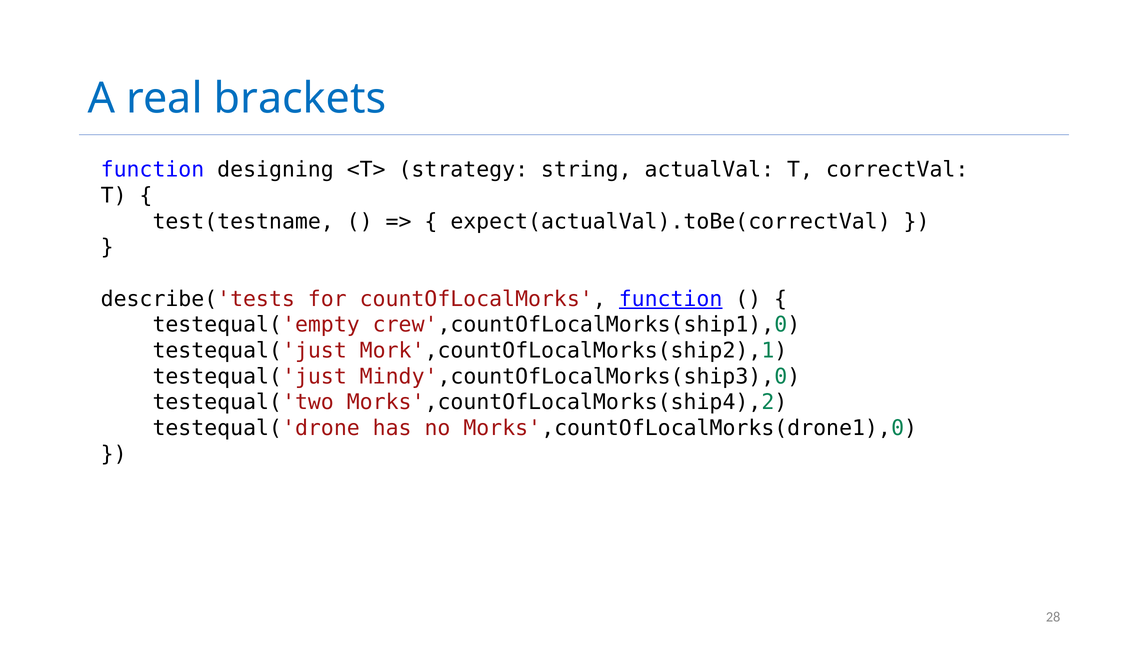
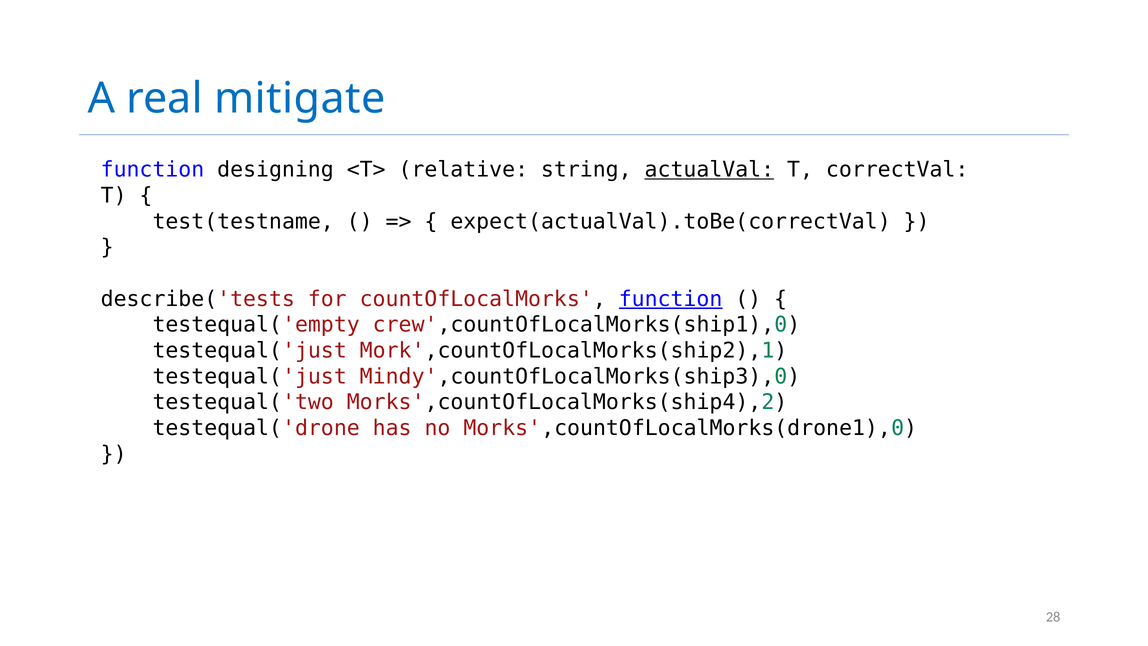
brackets: brackets -> mitigate
strategy: strategy -> relative
actualVal underline: none -> present
